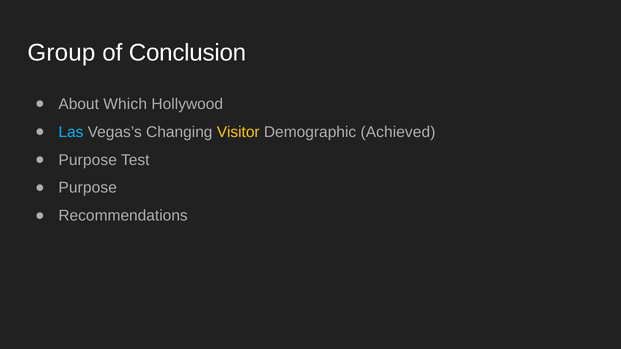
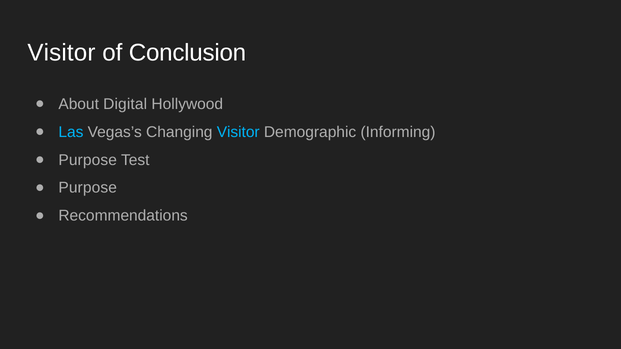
Group at (61, 53): Group -> Visitor
Which: Which -> Digital
Visitor at (238, 132) colour: yellow -> light blue
Achieved: Achieved -> Informing
